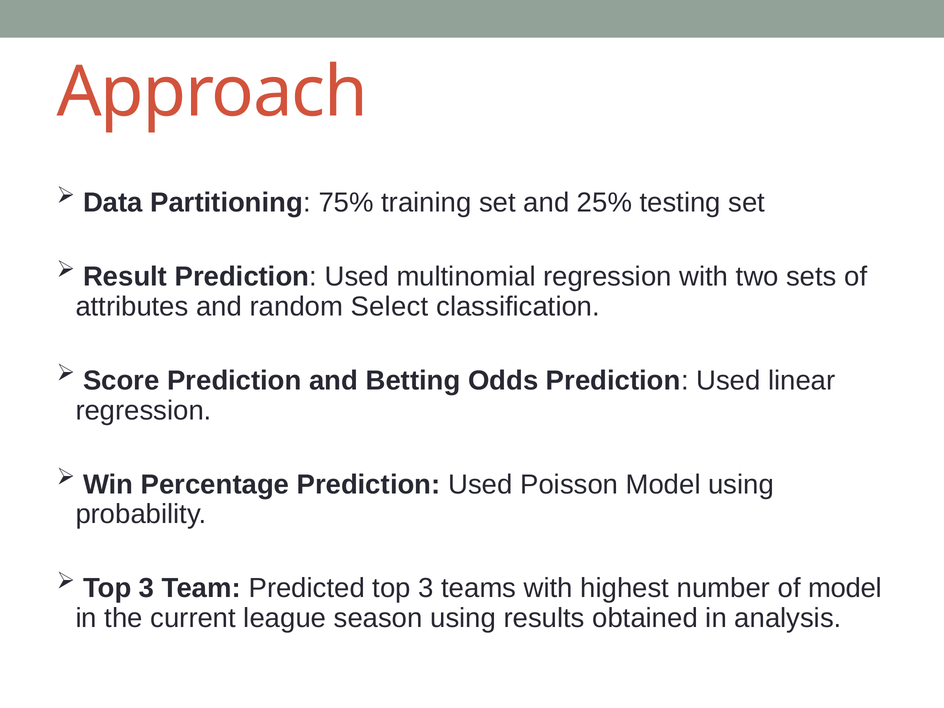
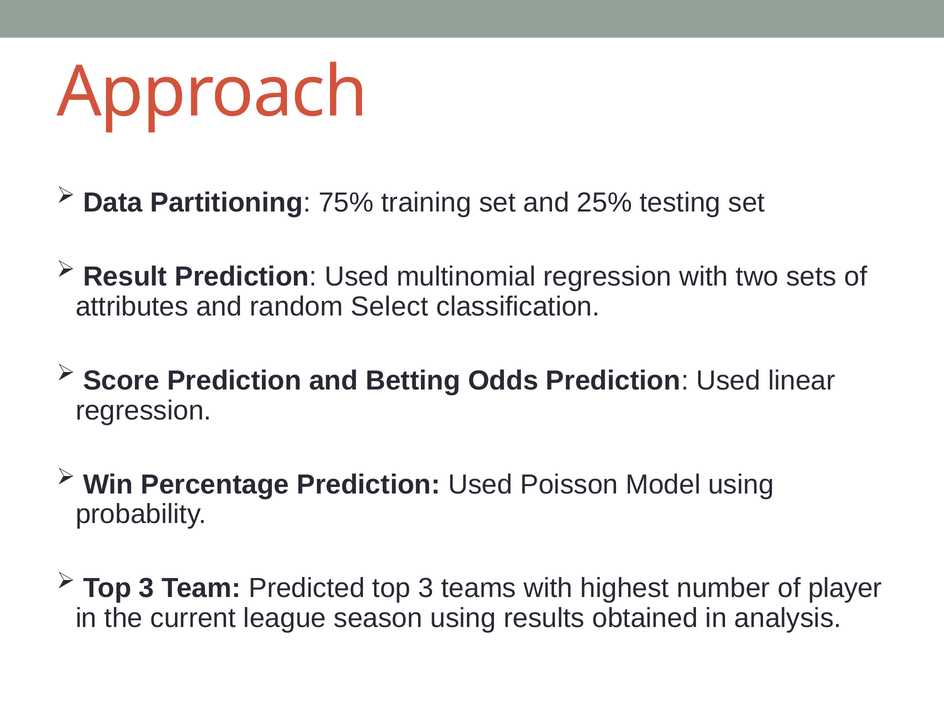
of model: model -> player
